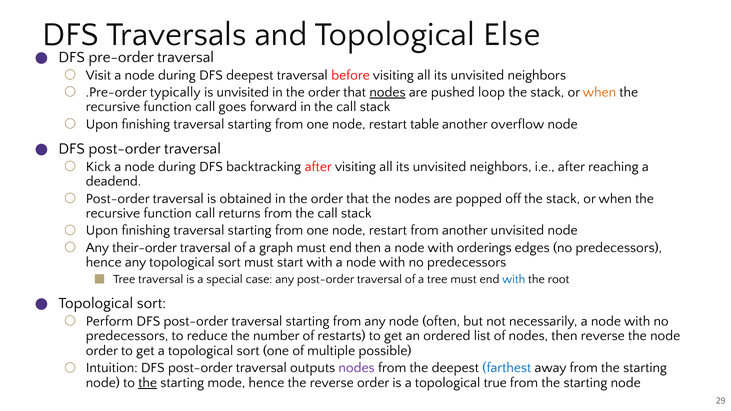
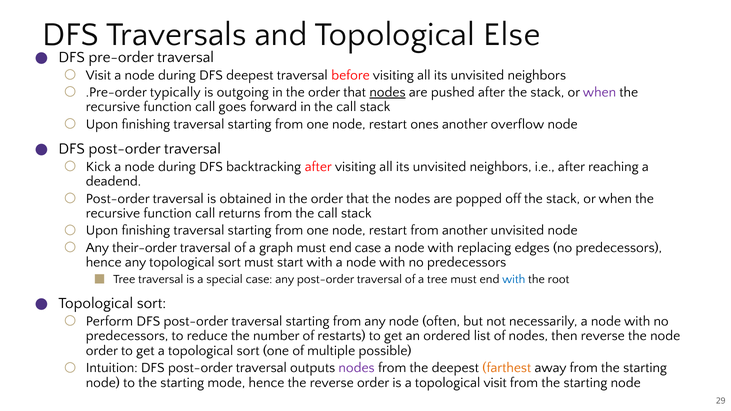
is unvisited: unvisited -> outgoing
pushed loop: loop -> after
when at (600, 92) colour: orange -> purple
table: table -> ones
end then: then -> case
orderings: orderings -> replacing
farthest colour: blue -> orange
the at (148, 383) underline: present -> none
topological true: true -> visit
